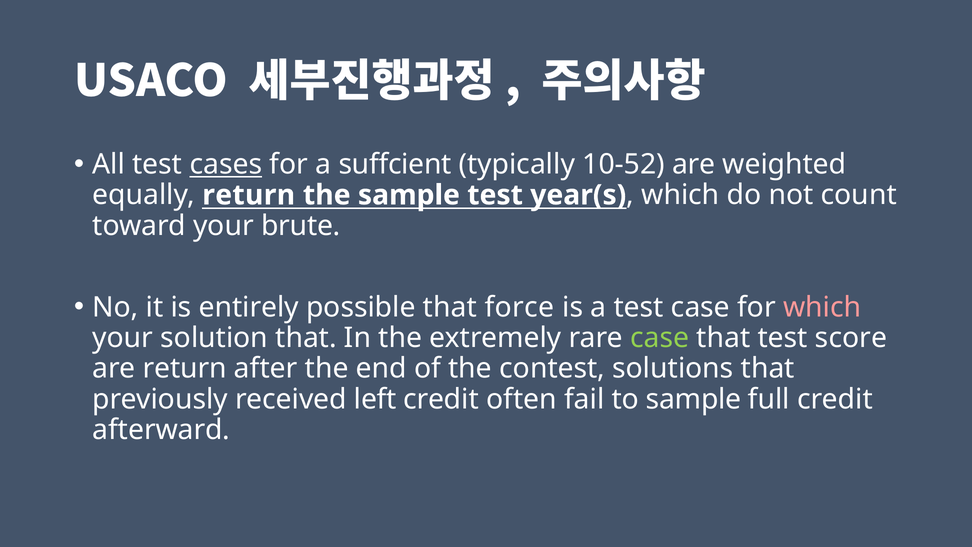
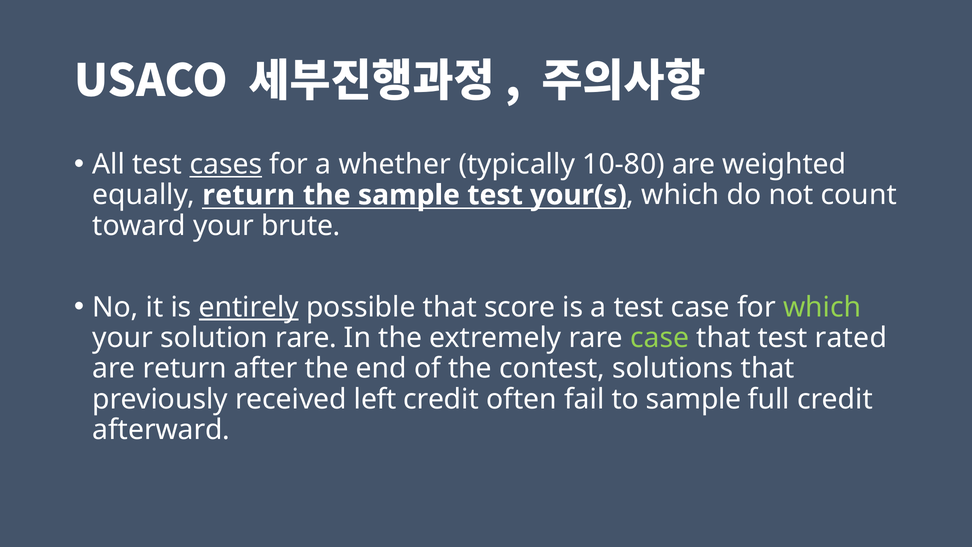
suffcient: suffcient -> whether
10-52: 10-52 -> 10-80
year(s: year(s -> your(s
entirely underline: none -> present
force: force -> score
which at (822, 307) colour: pink -> light green
solution that: that -> rare
score: score -> rated
